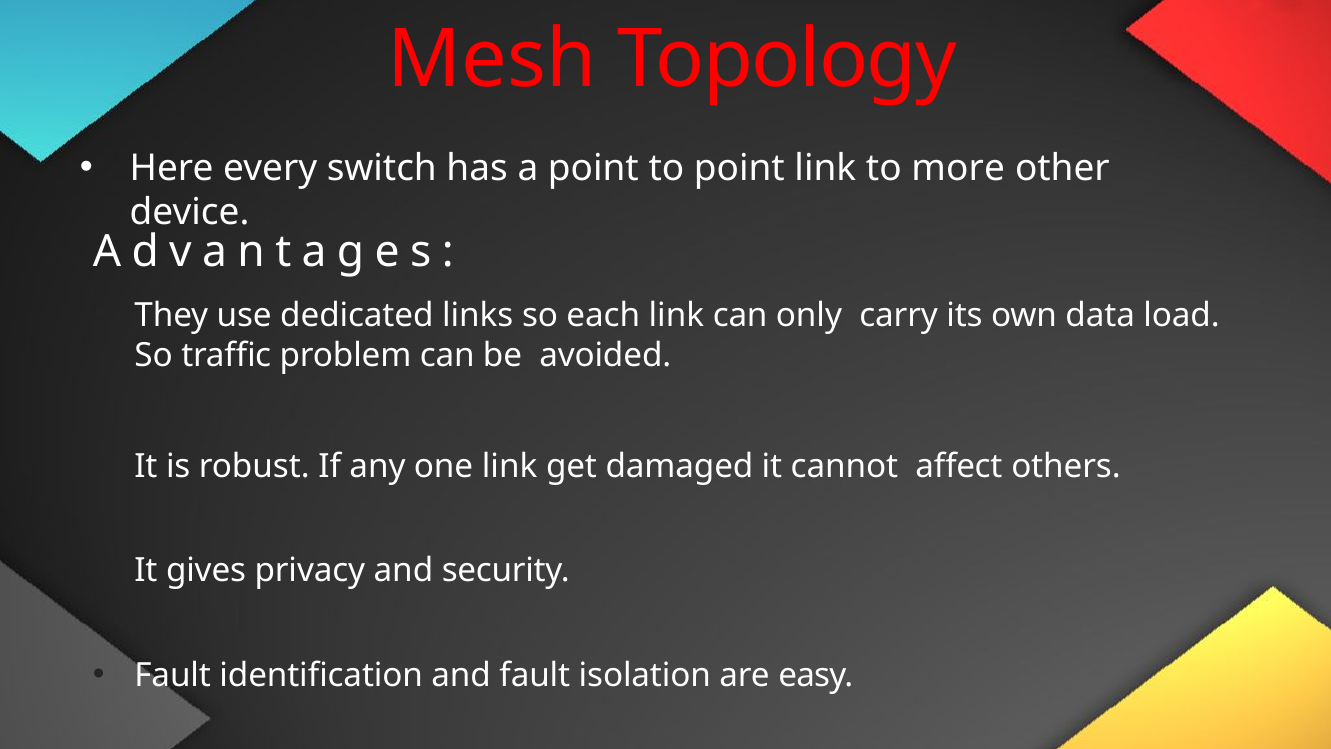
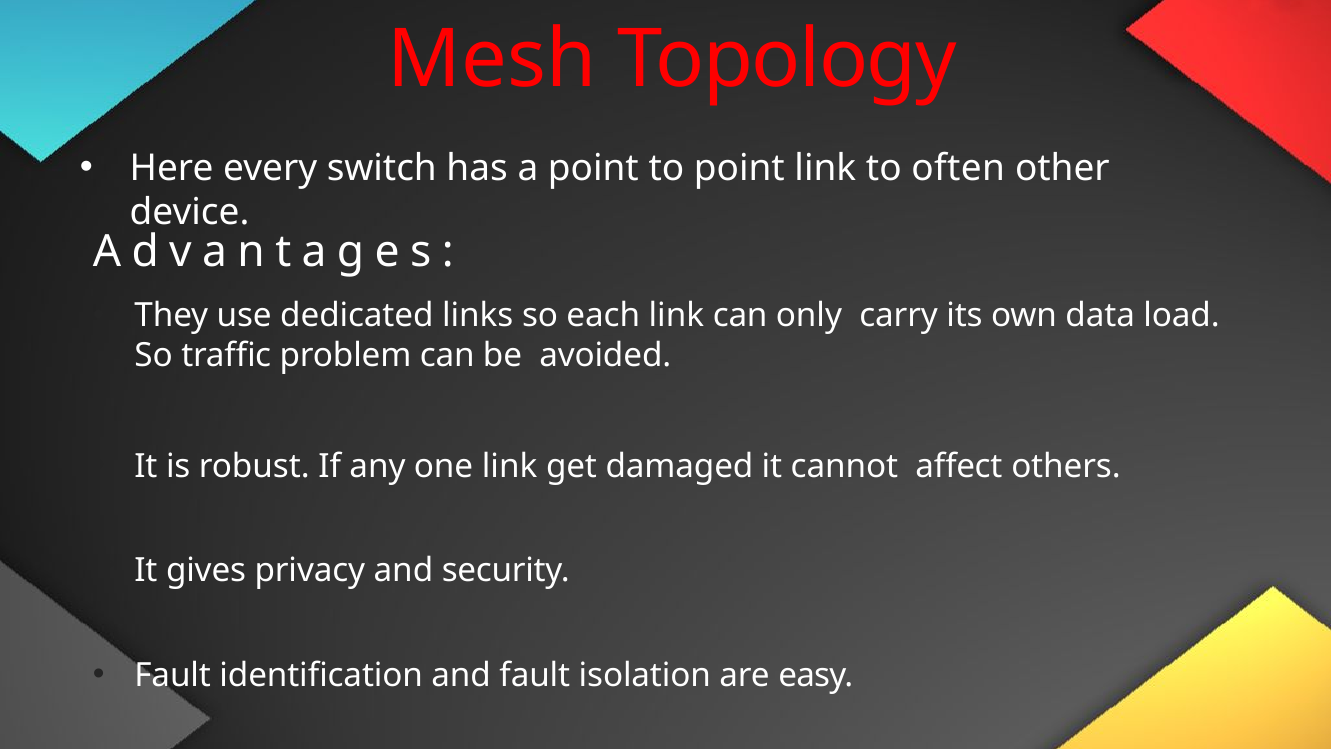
more: more -> often
